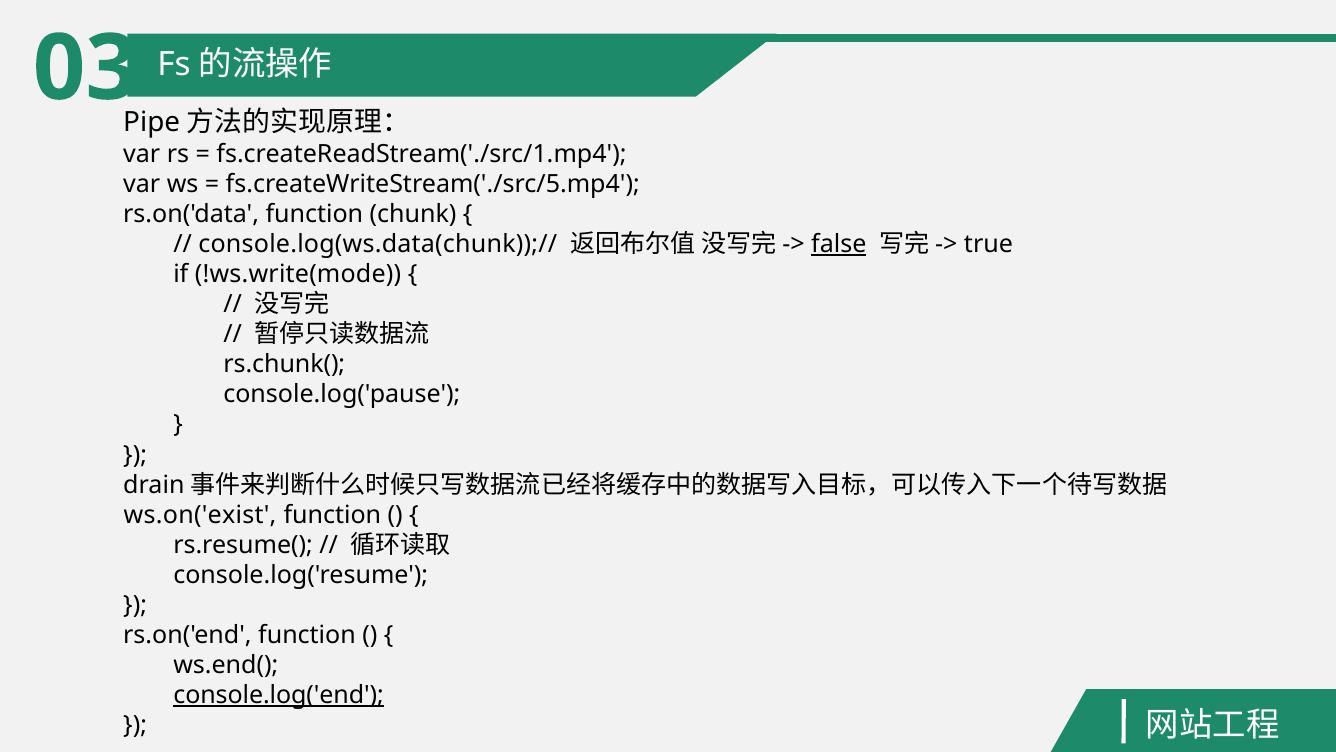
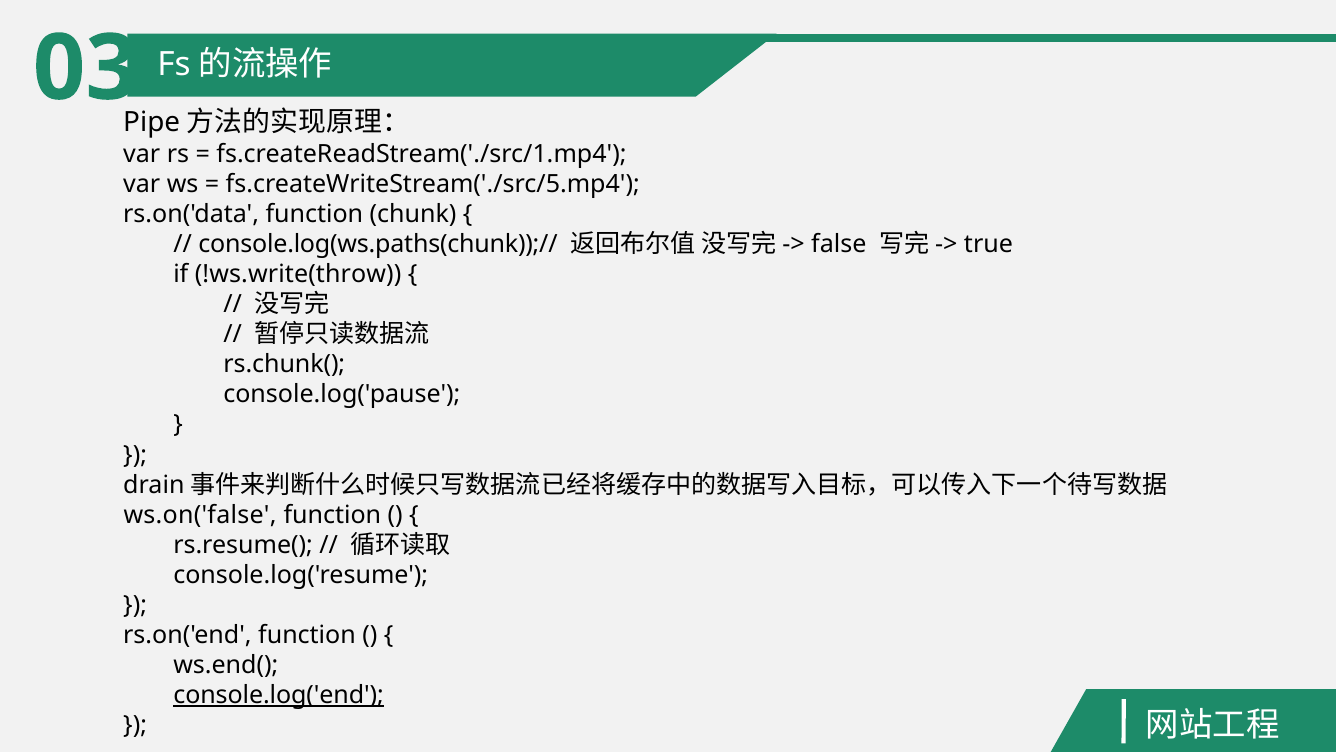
console.log(ws.data(chunk));//: console.log(ws.data(chunk));// -> console.log(ws.paths(chunk));//
false underline: present -> none
!ws.write(mode: !ws.write(mode -> !ws.write(throw
ws.on('exist: ws.on('exist -> ws.on('false
